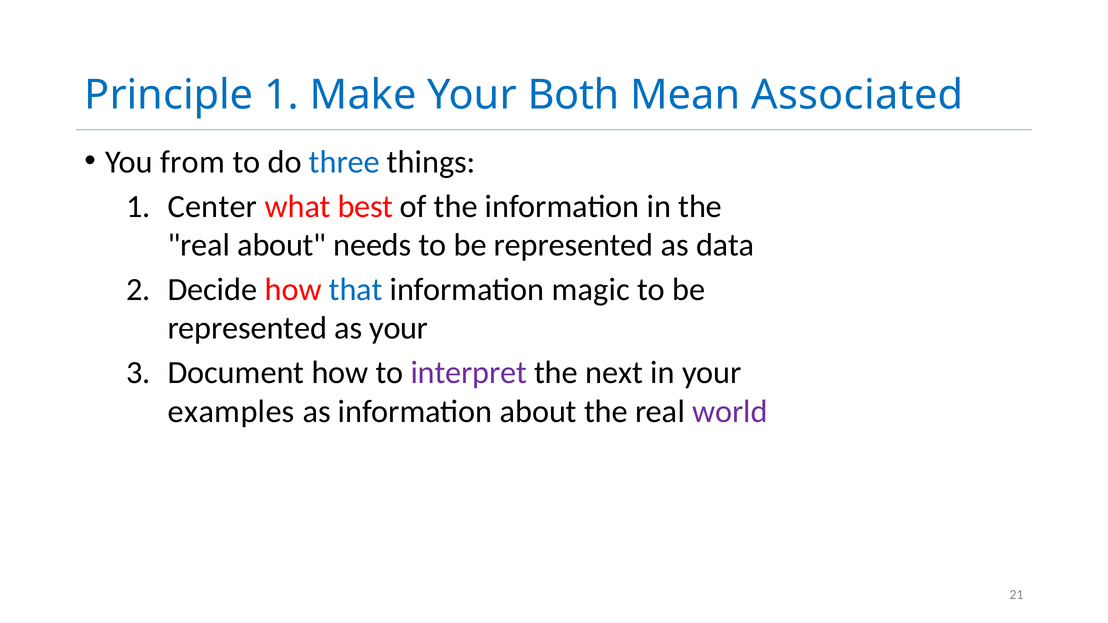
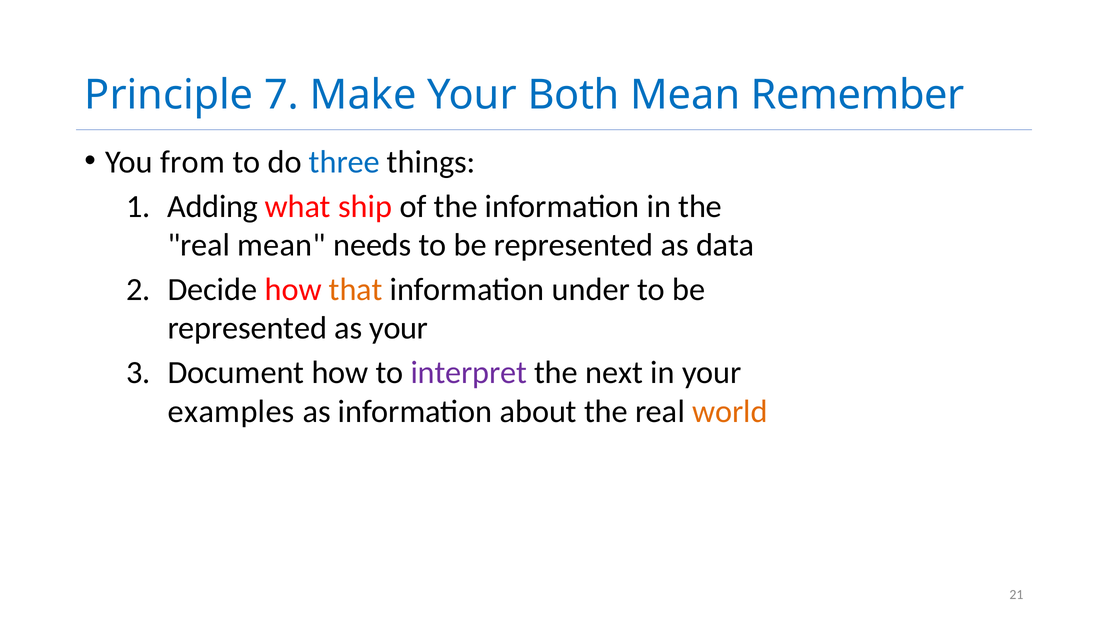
Principle 1: 1 -> 7
Associated: Associated -> Remember
Center: Center -> Adding
best: best -> ship
real about: about -> mean
that colour: blue -> orange
magic: magic -> under
world colour: purple -> orange
